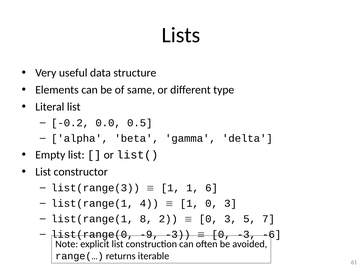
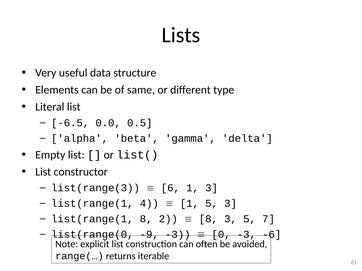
-0.2: -0.2 -> -6.5
1 at (170, 188): 1 -> 6
1 6: 6 -> 3
1 0: 0 -> 5
0 at (208, 219): 0 -> 8
